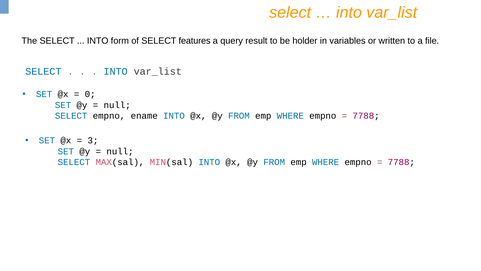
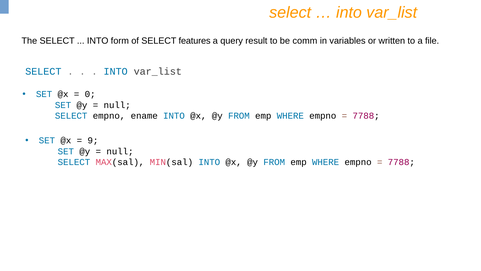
holder: holder -> comm
3: 3 -> 9
